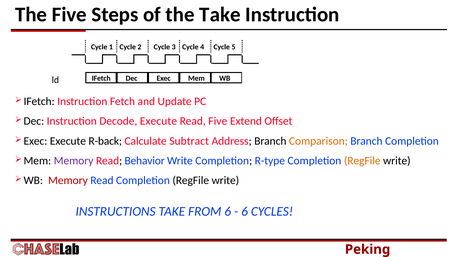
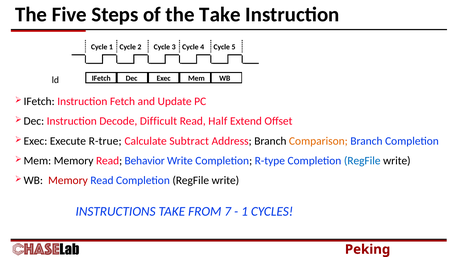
Decode Execute: Execute -> Difficult
Read Five: Five -> Half
R-back: R-back -> R-true
Memory at (74, 160) colour: purple -> black
RegFile at (362, 160) colour: orange -> blue
FROM 6: 6 -> 7
6 at (245, 211): 6 -> 1
